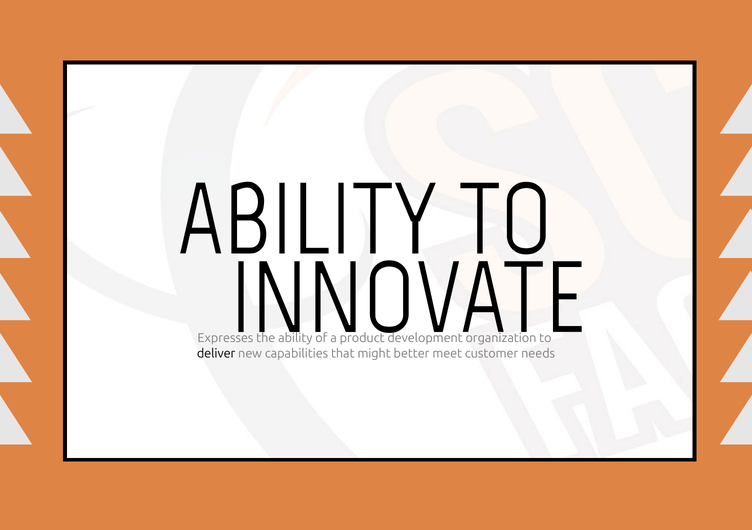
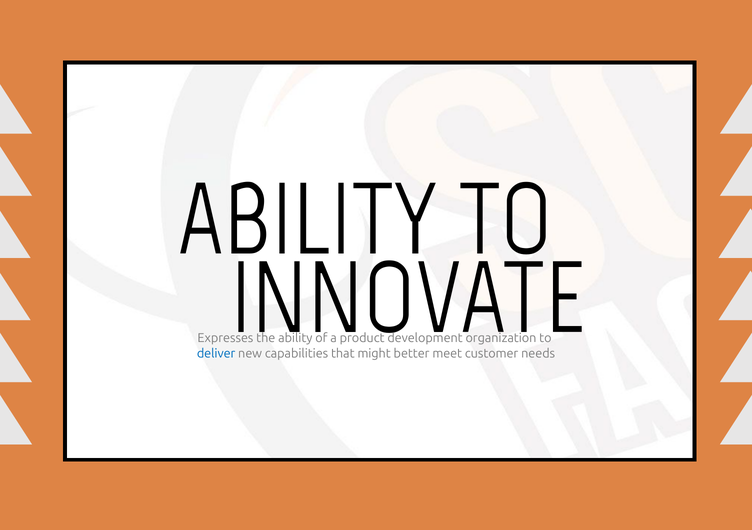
deliver colour: black -> blue
